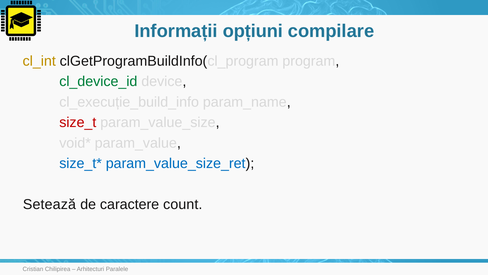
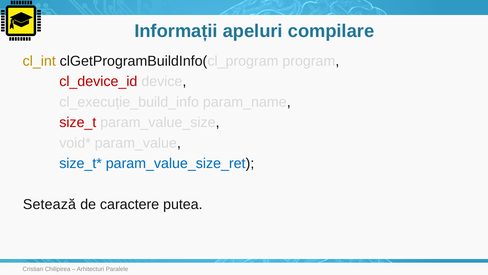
opțiuni: opțiuni -> apeluri
cl_device_id colour: green -> red
count: count -> putea
